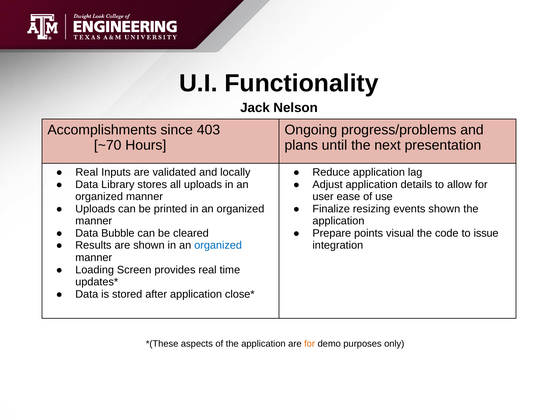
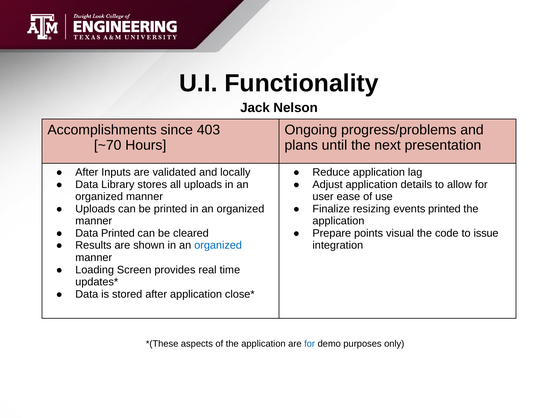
Real at (87, 173): Real -> After
events shown: shown -> printed
Data Bubble: Bubble -> Printed
for at (310, 344) colour: orange -> blue
